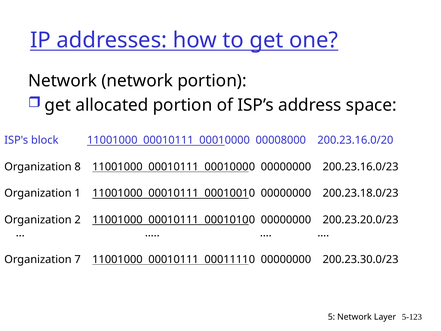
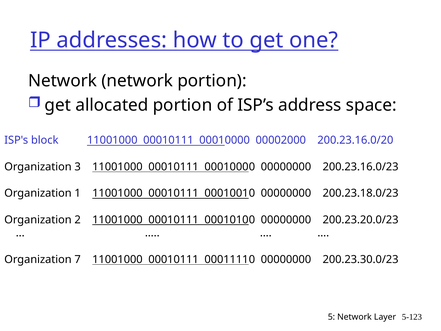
00008000: 00008000 -> 00002000
8: 8 -> 3
